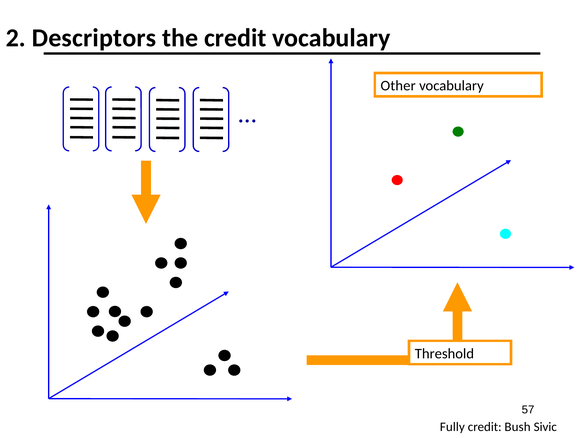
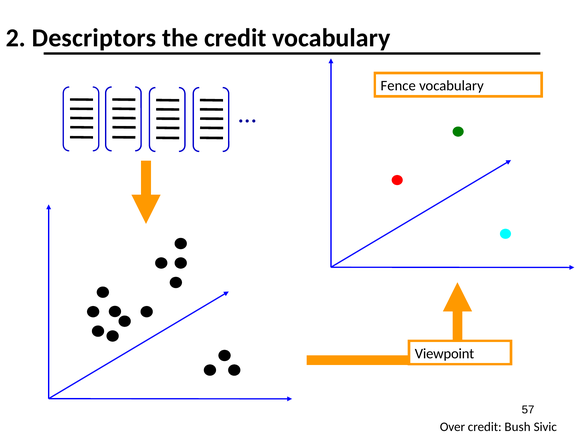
Other: Other -> Fence
Threshold: Threshold -> Viewpoint
Fully: Fully -> Over
